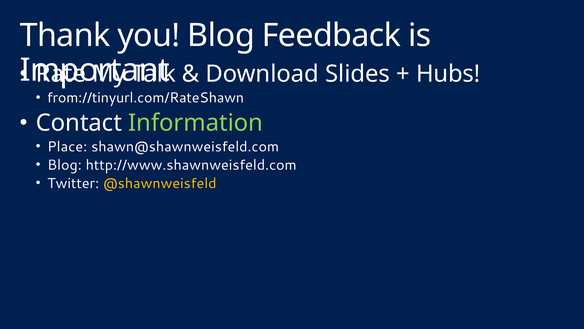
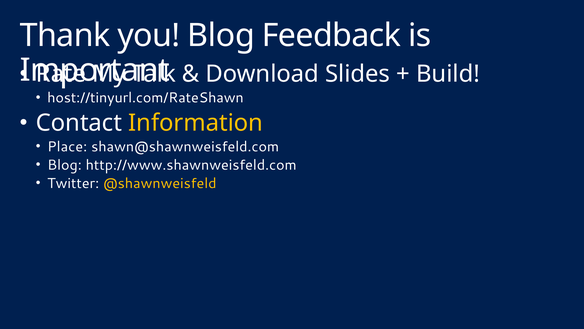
Hubs: Hubs -> Build
from://tinyurl.com/RateShawn: from://tinyurl.com/RateShawn -> host://tinyurl.com/RateShawn
Information colour: light green -> yellow
